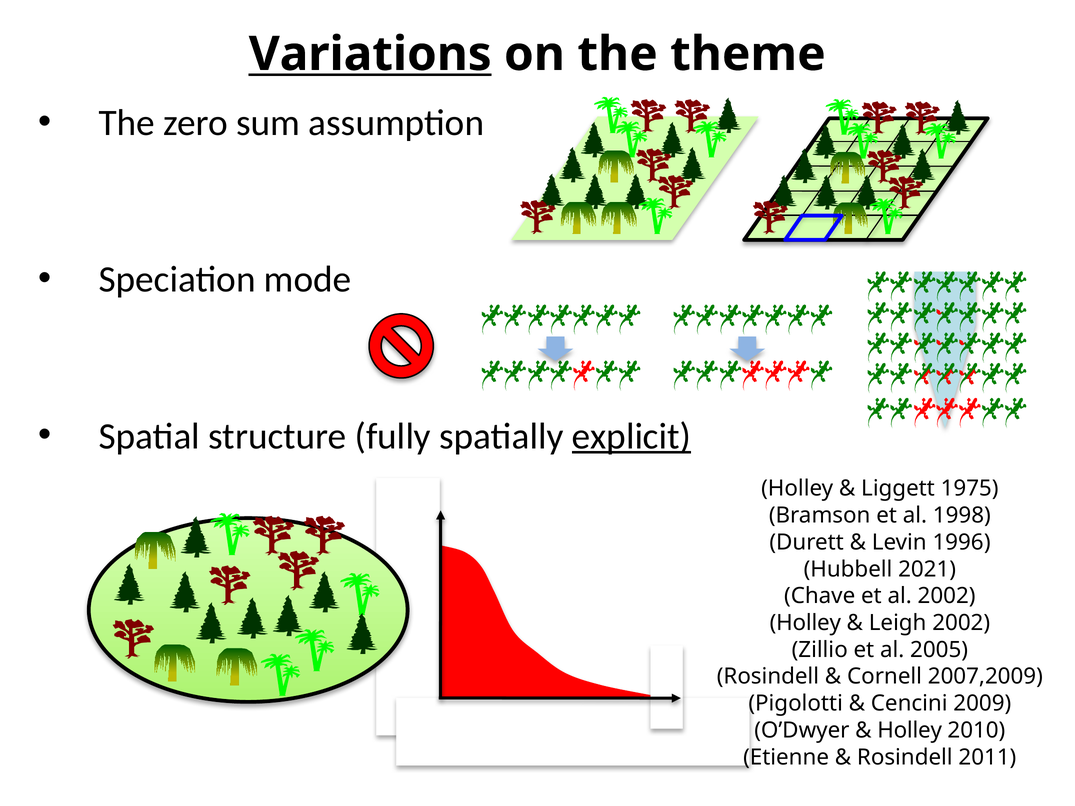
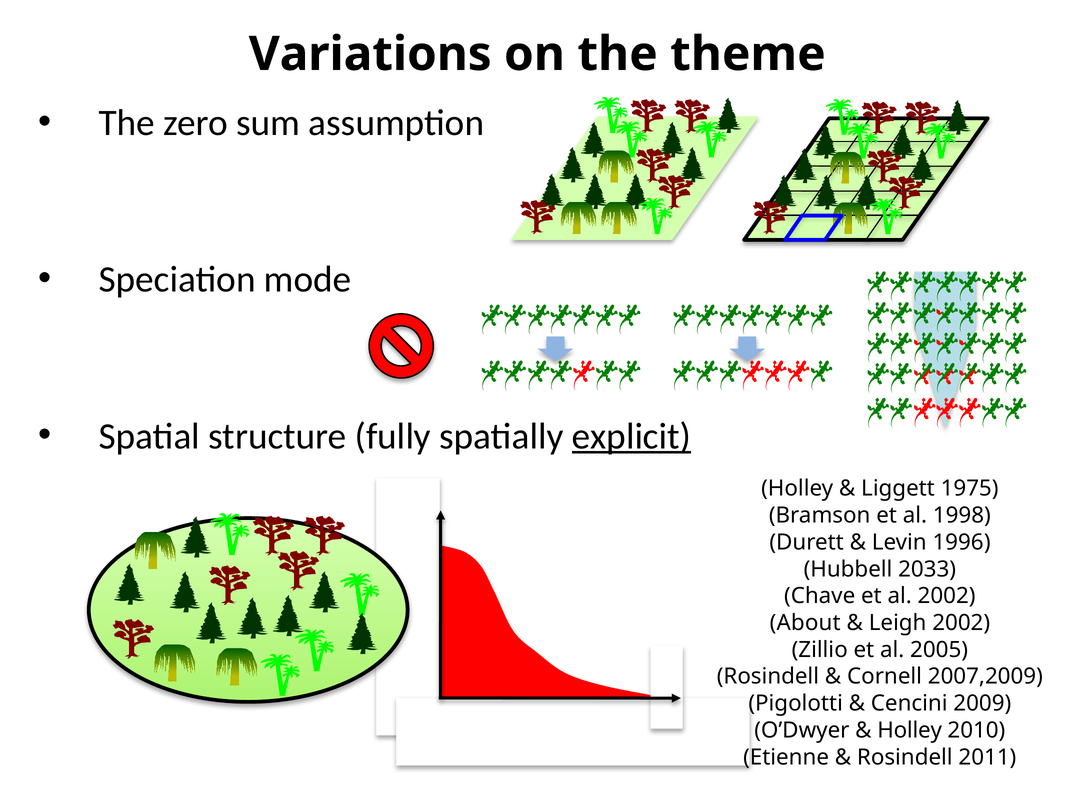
Variations underline: present -> none
2021: 2021 -> 2033
Holley at (805, 623): Holley -> About
